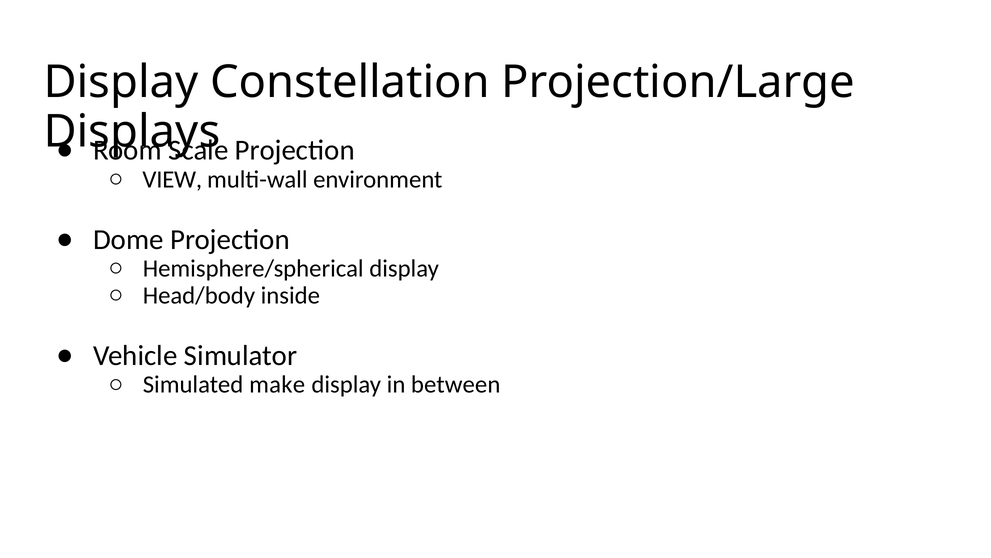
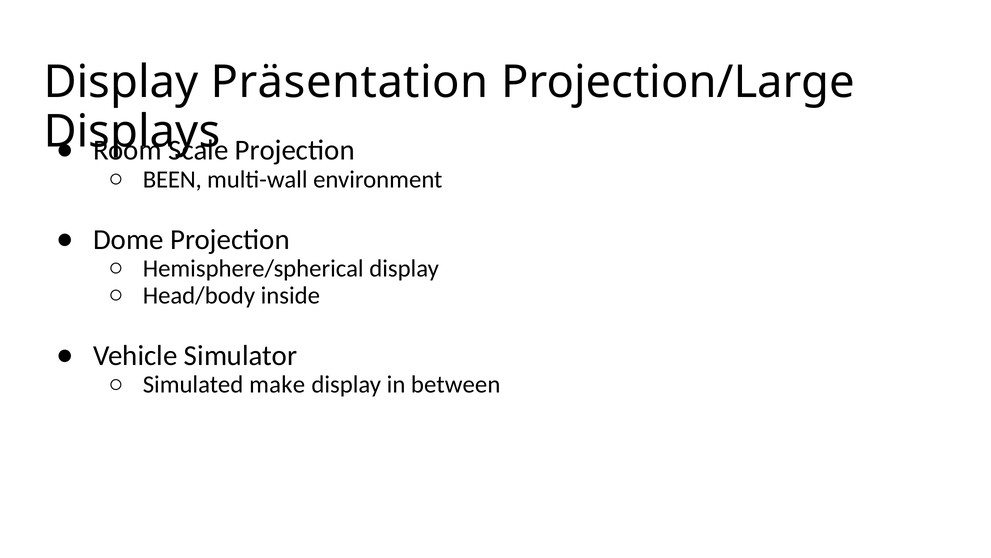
Constellation: Constellation -> Präsentation
VIEW: VIEW -> BEEN
